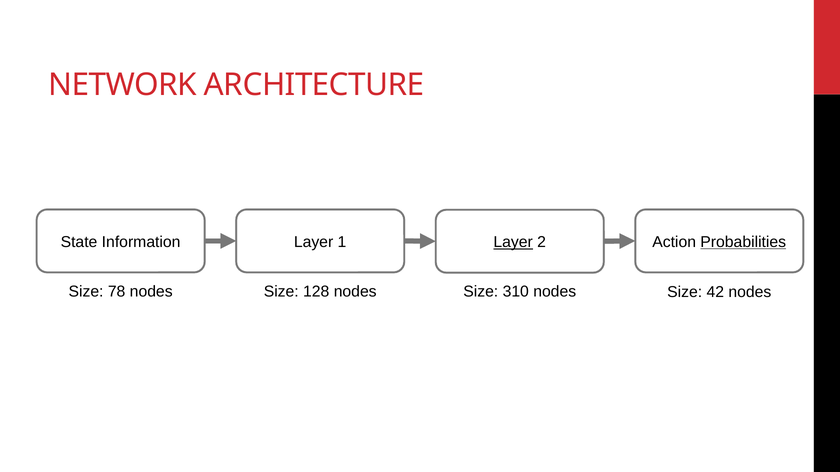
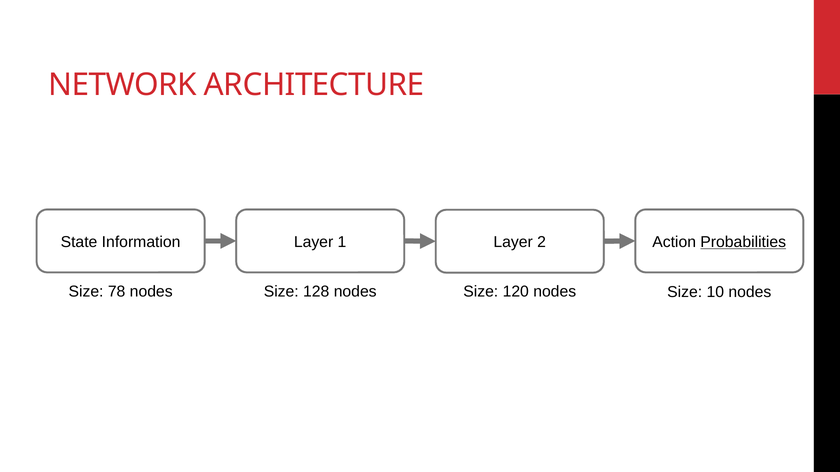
Layer at (513, 243) underline: present -> none
310: 310 -> 120
42: 42 -> 10
